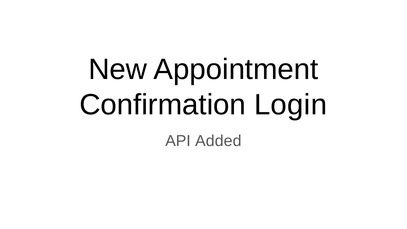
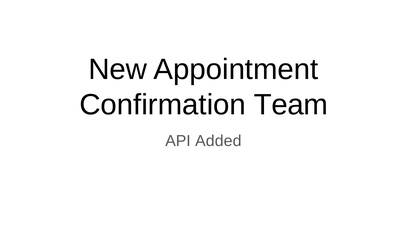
Login: Login -> Team
